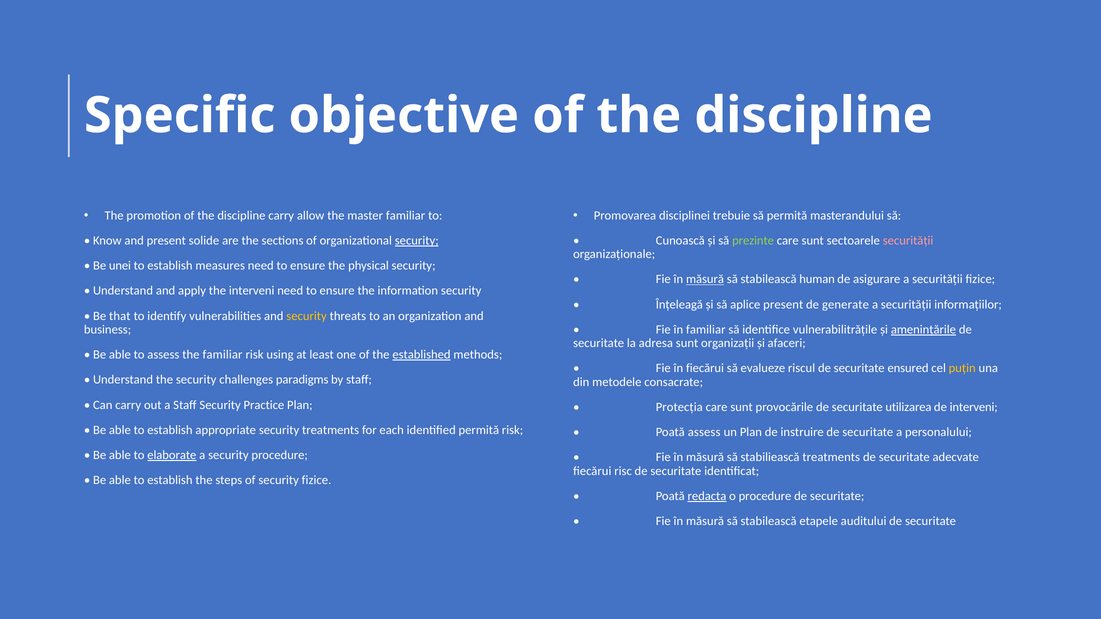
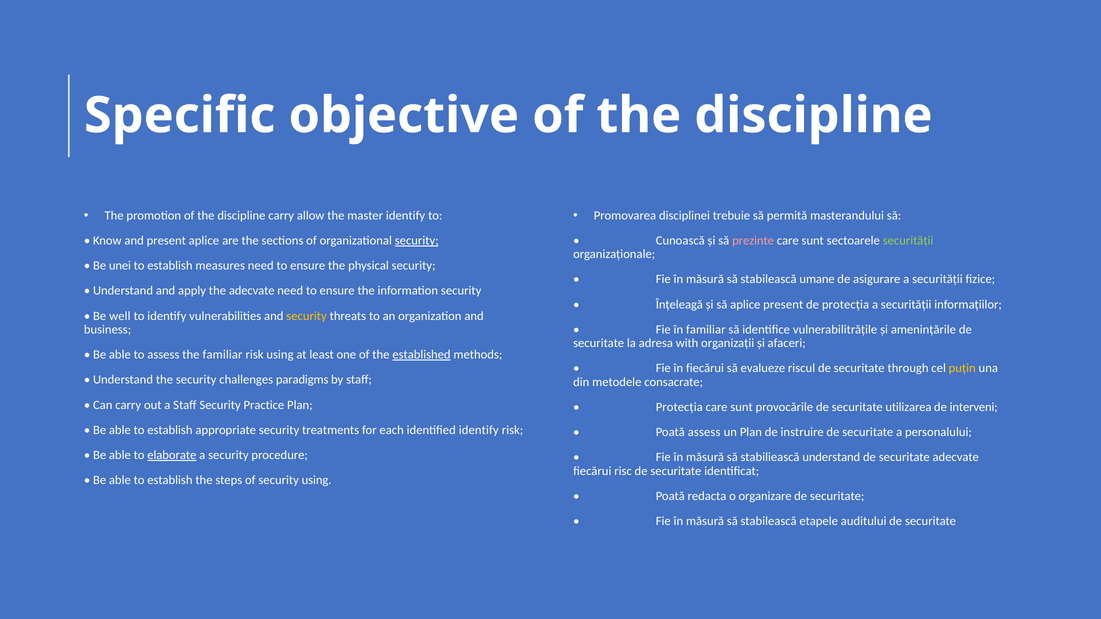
master familiar: familiar -> identify
present solide: solide -> aplice
prezinte colour: light green -> pink
securității at (908, 241) colour: pink -> light green
măsură at (705, 279) underline: present -> none
human: human -> umane
the interveni: interveni -> adecvate
de generate: generate -> protecția
that: that -> well
amenințările underline: present -> none
adresa sunt: sunt -> with
ensured: ensured -> through
identified permită: permită -> identify
stabiliească treatments: treatments -> understand
security fizice: fizice -> using
redacta underline: present -> none
o procedure: procedure -> organizare
